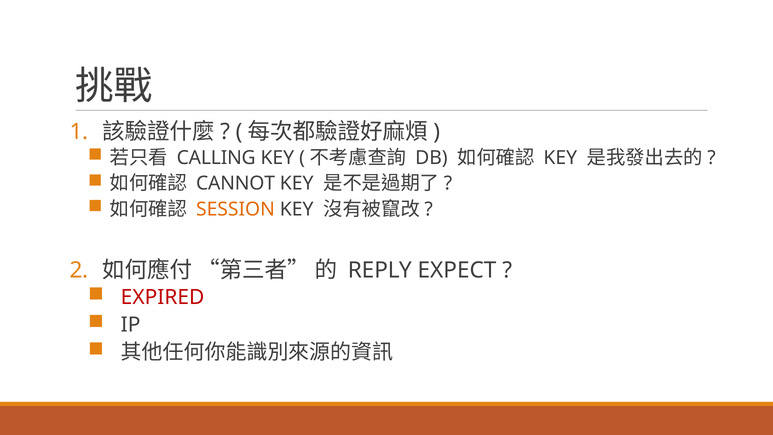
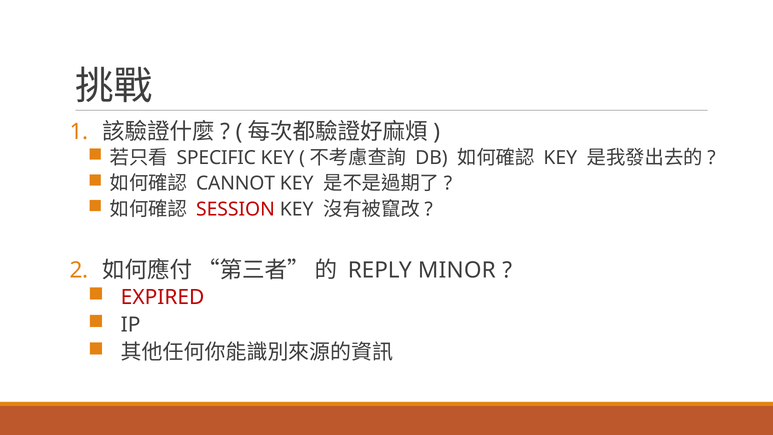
CALLING: CALLING -> SPECIFIC
SESSION colour: orange -> red
EXPECT: EXPECT -> MINOR
